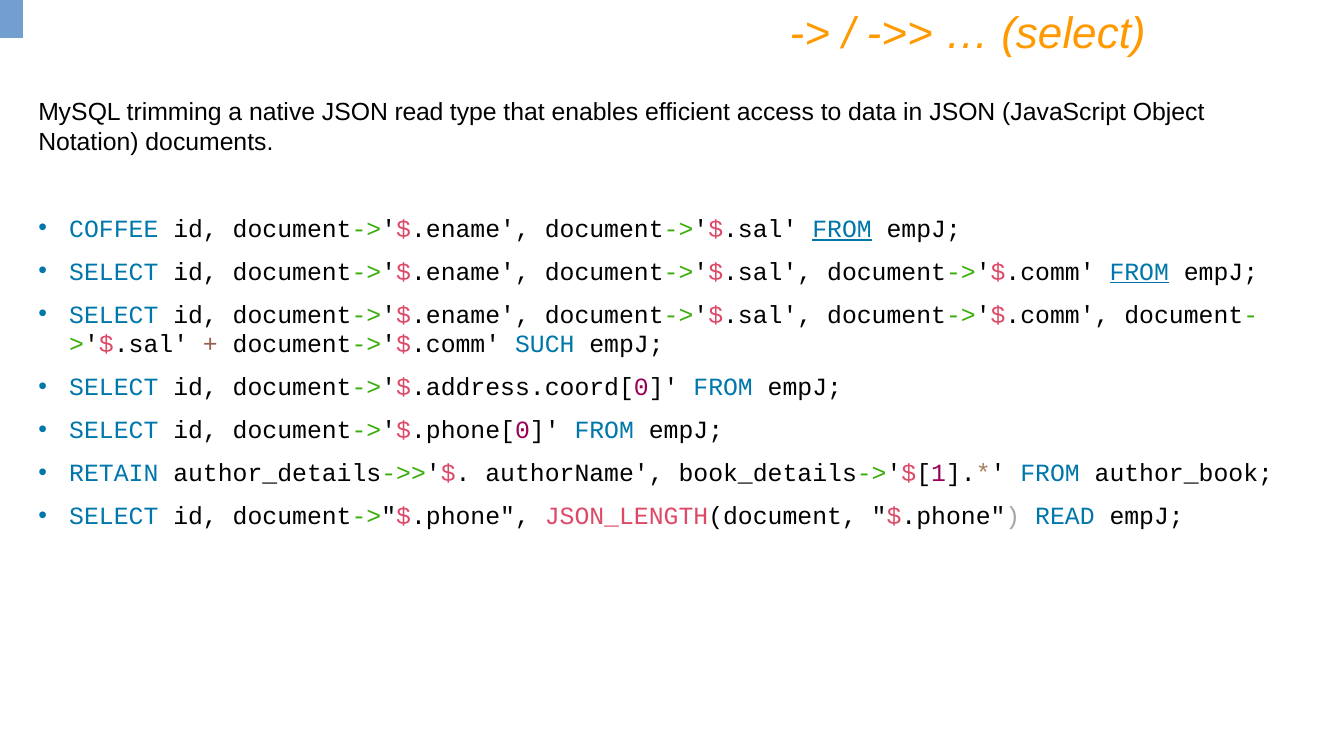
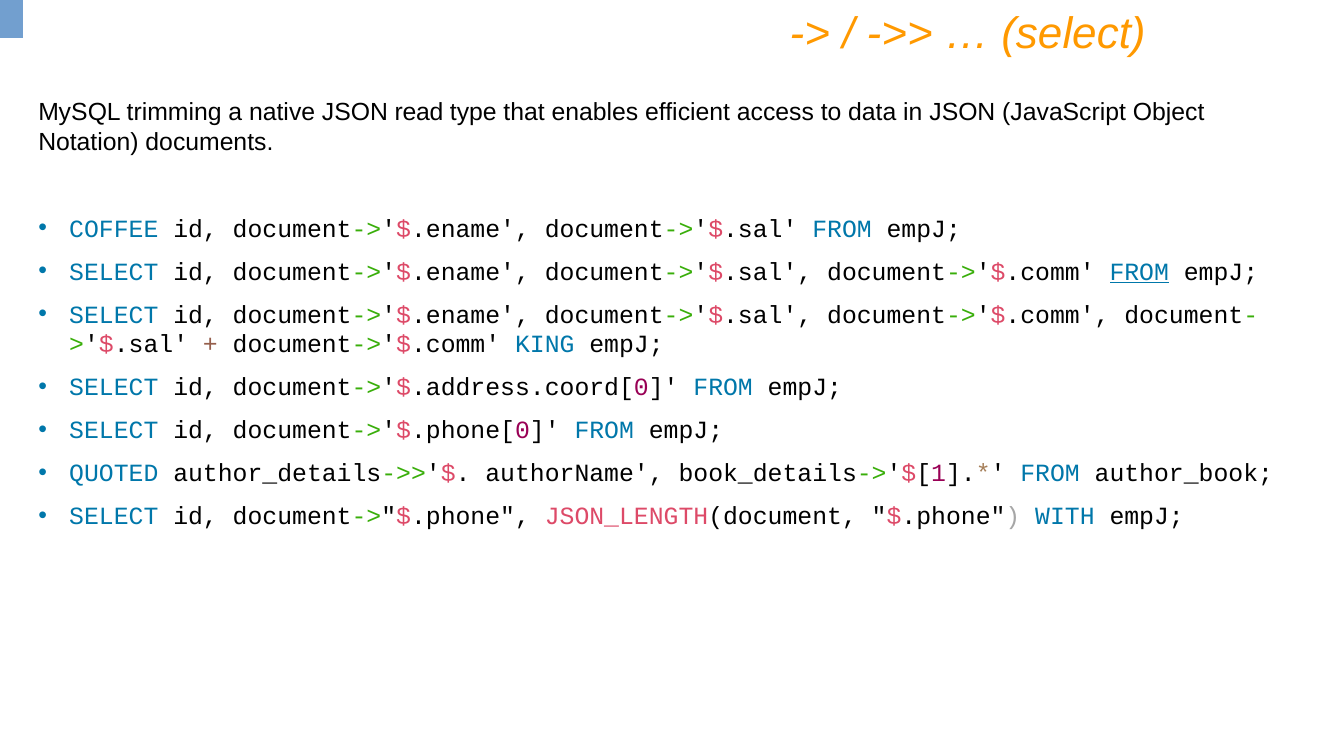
FROM at (842, 229) underline: present -> none
SUCH: SUCH -> KING
RETAIN: RETAIN -> QUOTED
$.phone READ: READ -> WITH
